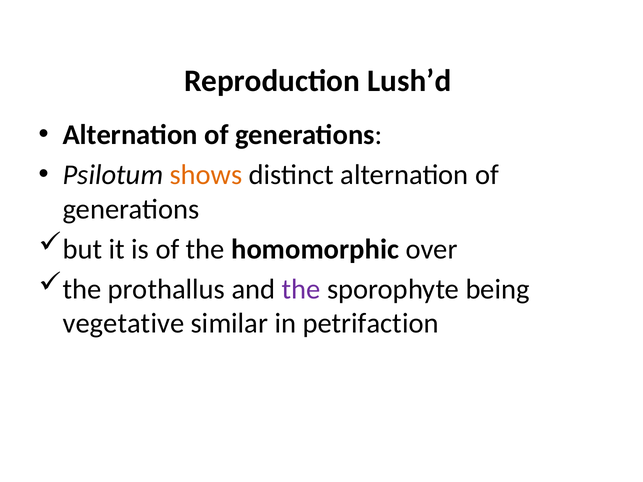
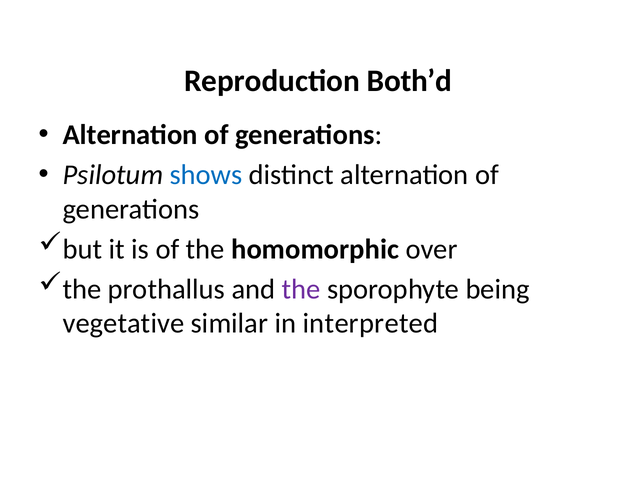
Lush’d: Lush’d -> Both’d
shows colour: orange -> blue
petrifaction: petrifaction -> interpreted
